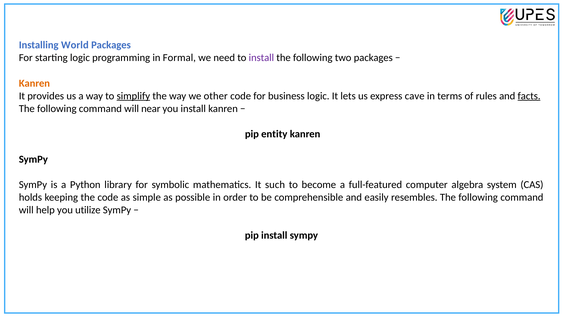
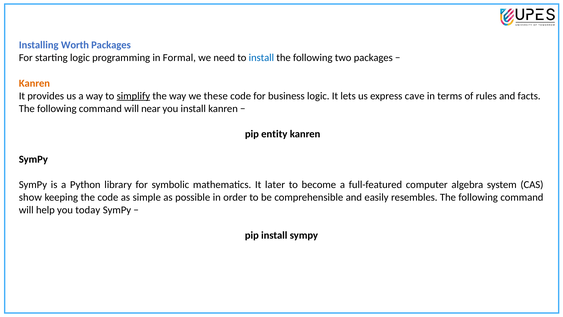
World: World -> Worth
install at (261, 58) colour: purple -> blue
other: other -> these
facts underline: present -> none
such: such -> later
holds: holds -> show
utilize: utilize -> today
